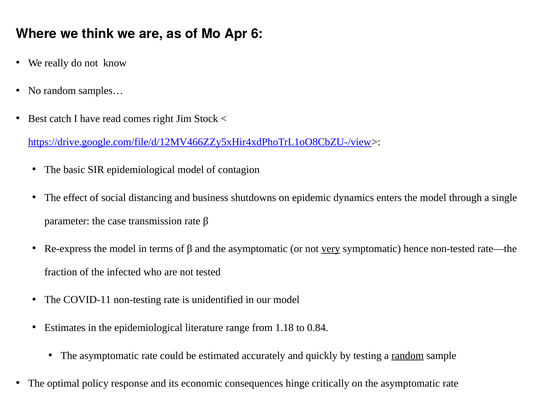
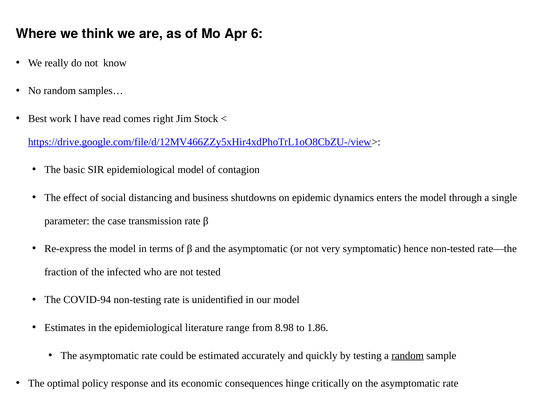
catch: catch -> work
very underline: present -> none
COVID-11: COVID-11 -> COVID-94
1.18: 1.18 -> 8.98
0.84: 0.84 -> 1.86
